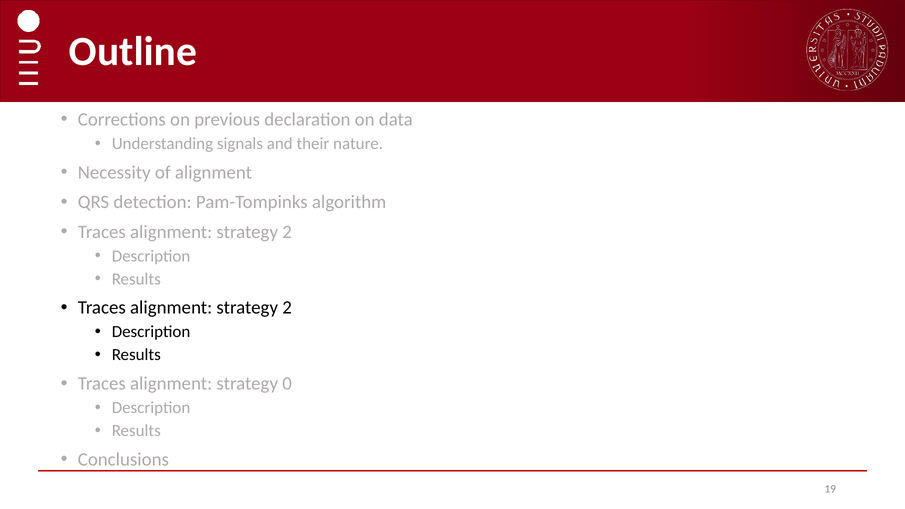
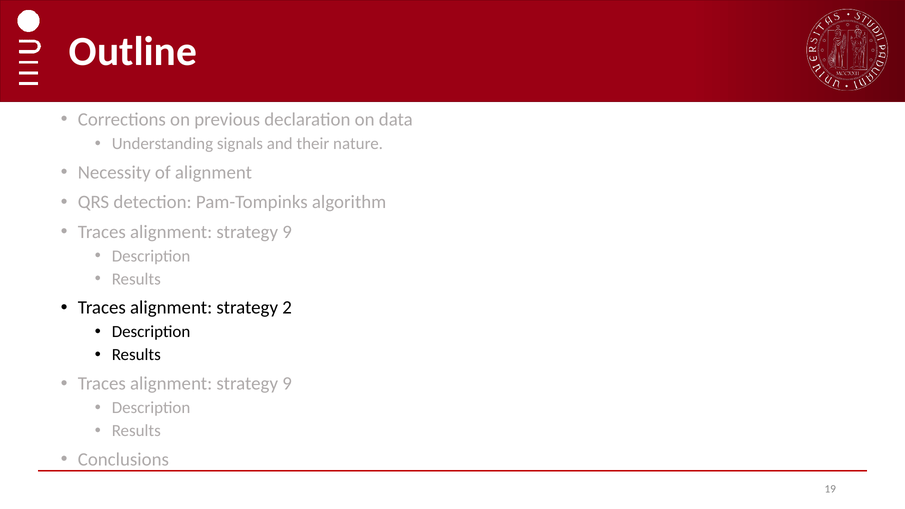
2 at (287, 232): 2 -> 9
0 at (287, 384): 0 -> 9
